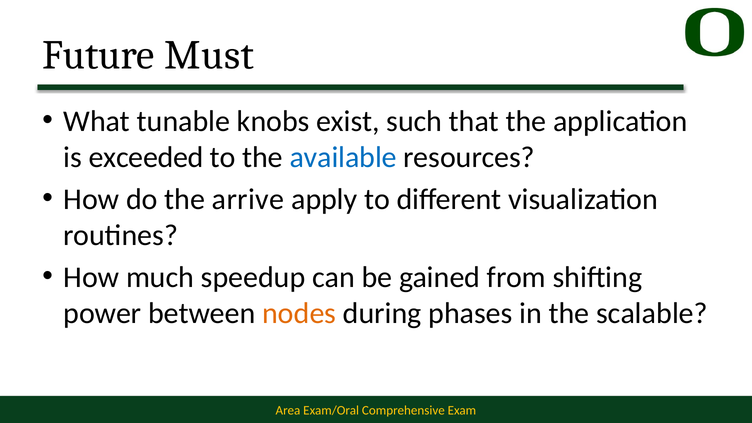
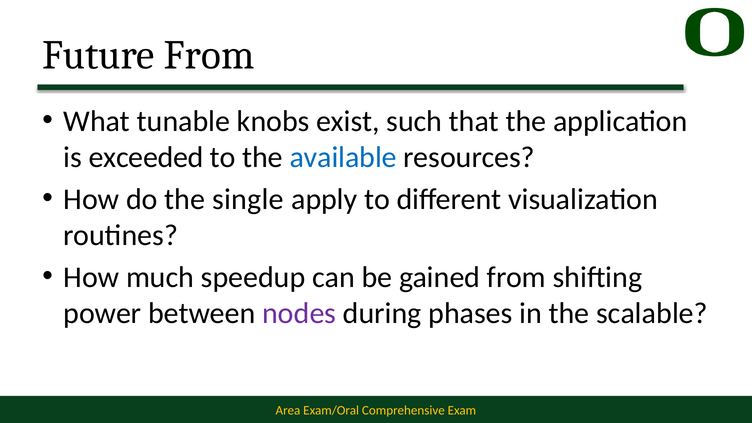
Future Must: Must -> From
arrive: arrive -> single
nodes colour: orange -> purple
